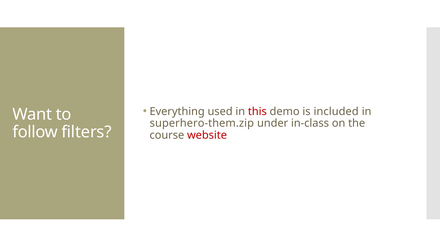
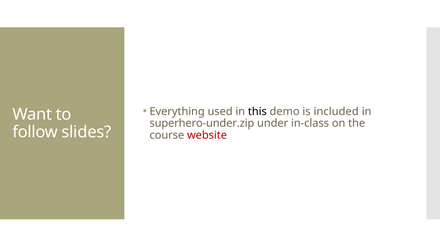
this colour: red -> black
superhero-them.zip: superhero-them.zip -> superhero-under.zip
filters: filters -> slides
